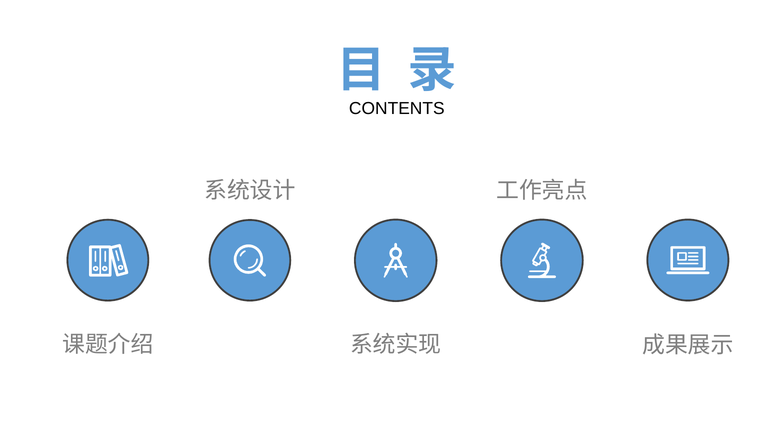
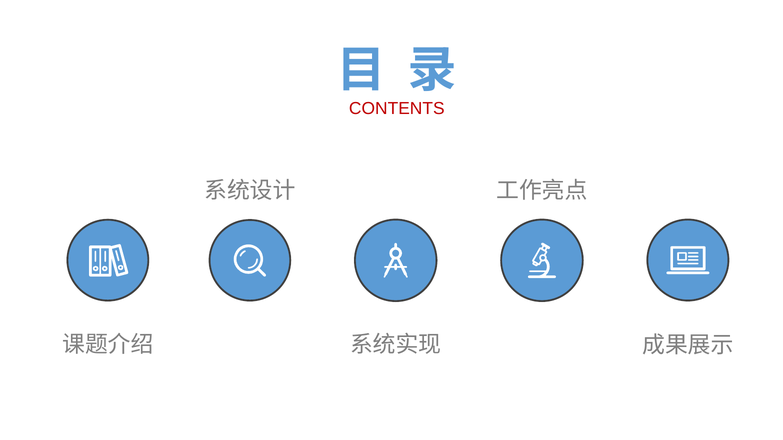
CONTENTS colour: black -> red
